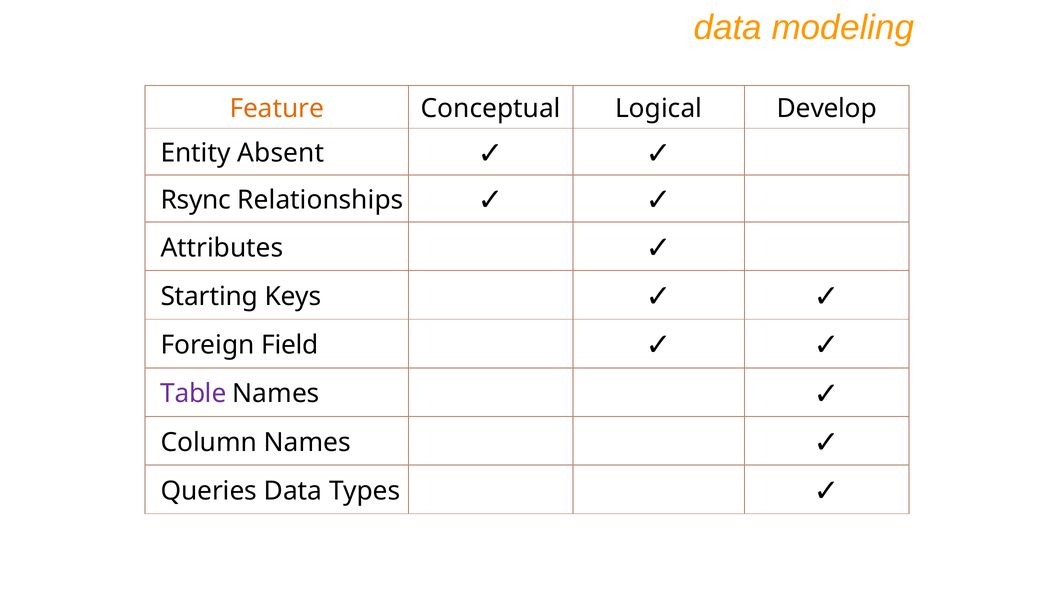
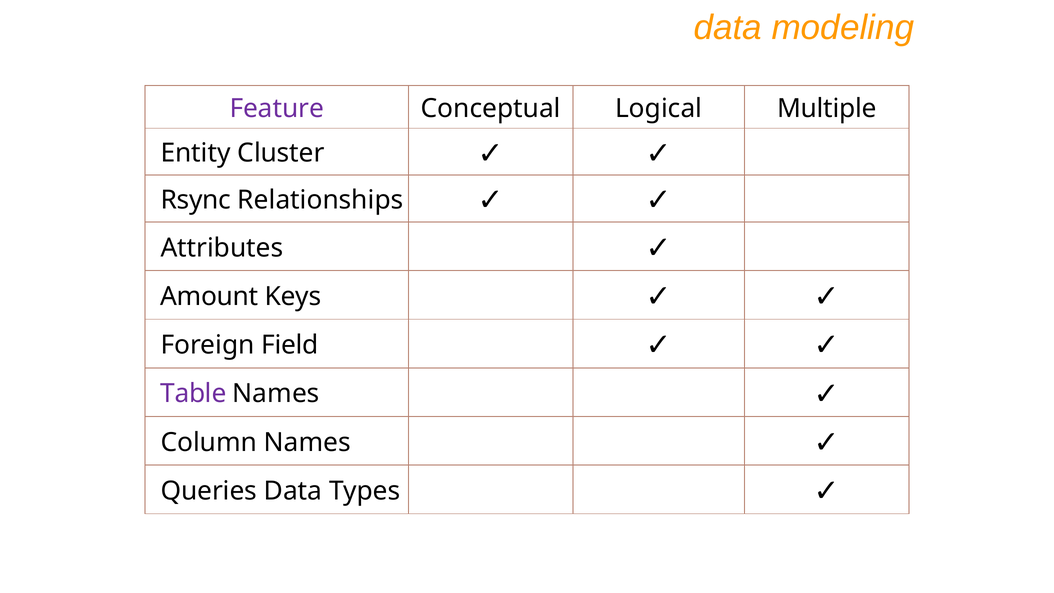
Feature colour: orange -> purple
Develop: Develop -> Multiple
Absent: Absent -> Cluster
Starting: Starting -> Amount
